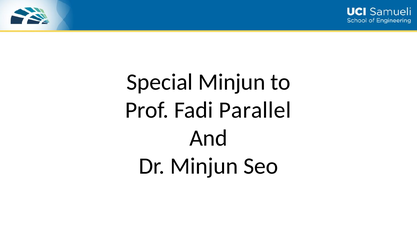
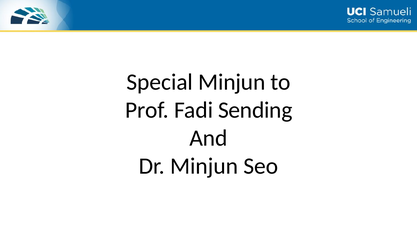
Parallel: Parallel -> Sending
